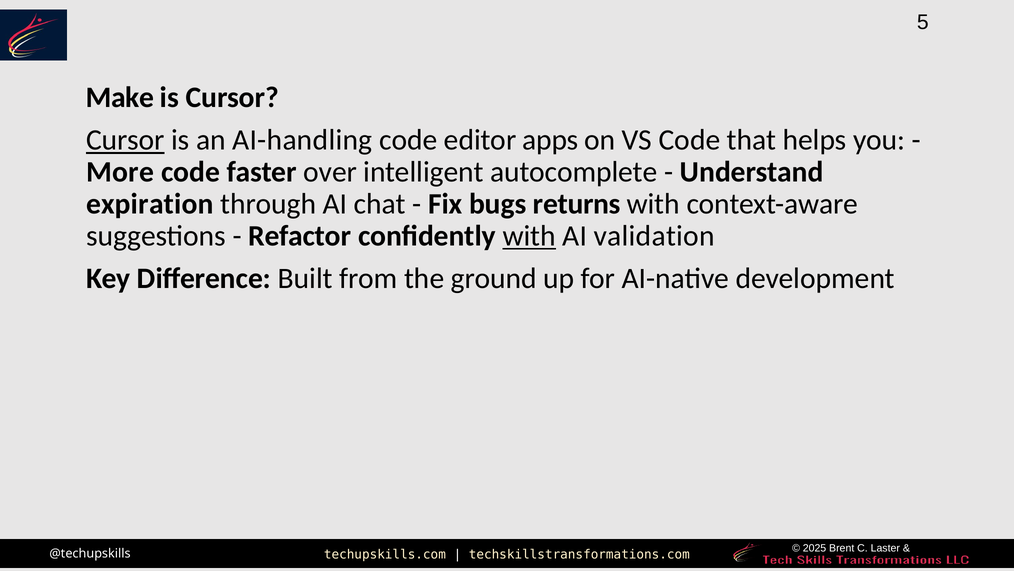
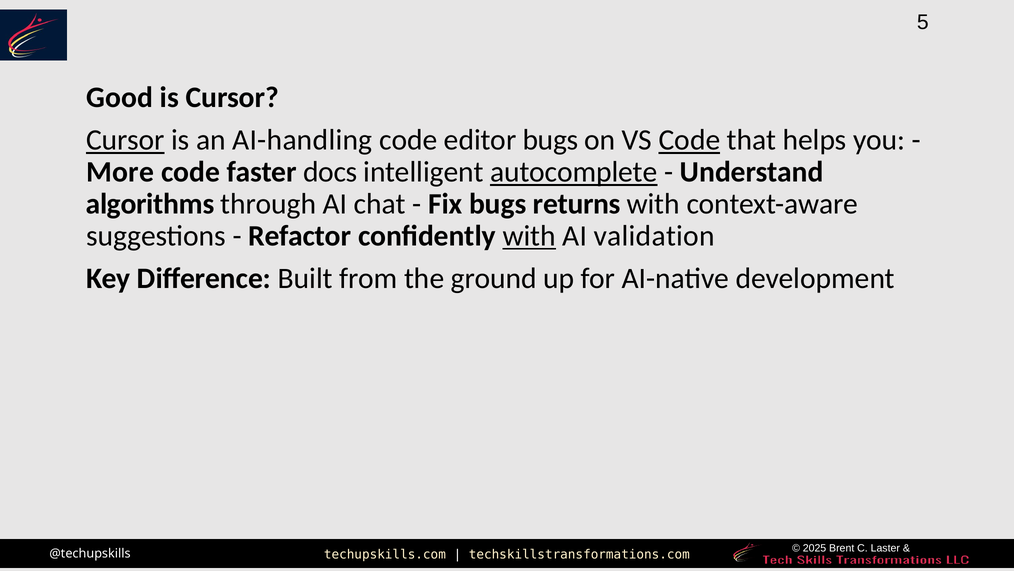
Make: Make -> Good
editor apps: apps -> bugs
Code at (689, 140) underline: none -> present
over: over -> docs
autocomplete underline: none -> present
expiration: expiration -> algorithms
